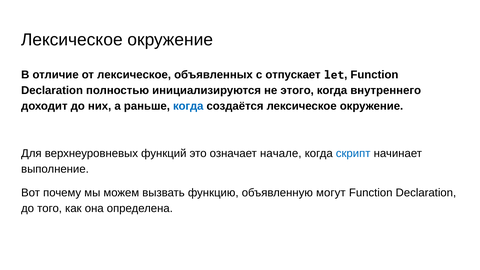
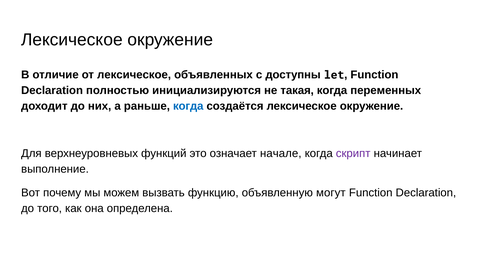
отпускает: отпускает -> доступны
этого: этого -> такая
внутреннего: внутреннего -> переменных
скрипт colour: blue -> purple
